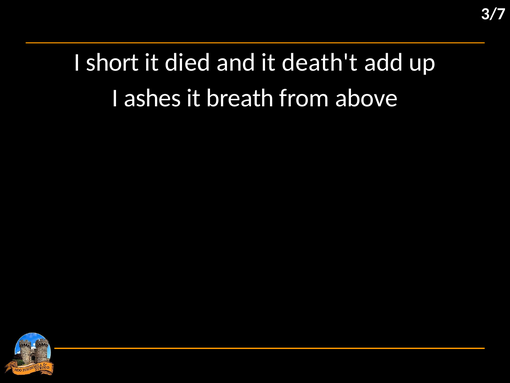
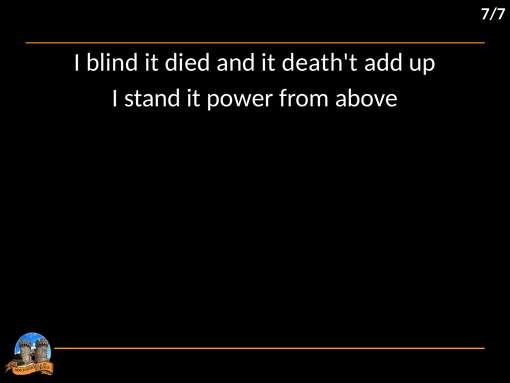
3/7: 3/7 -> 7/7
short: short -> blind
ashes: ashes -> stand
breath: breath -> power
